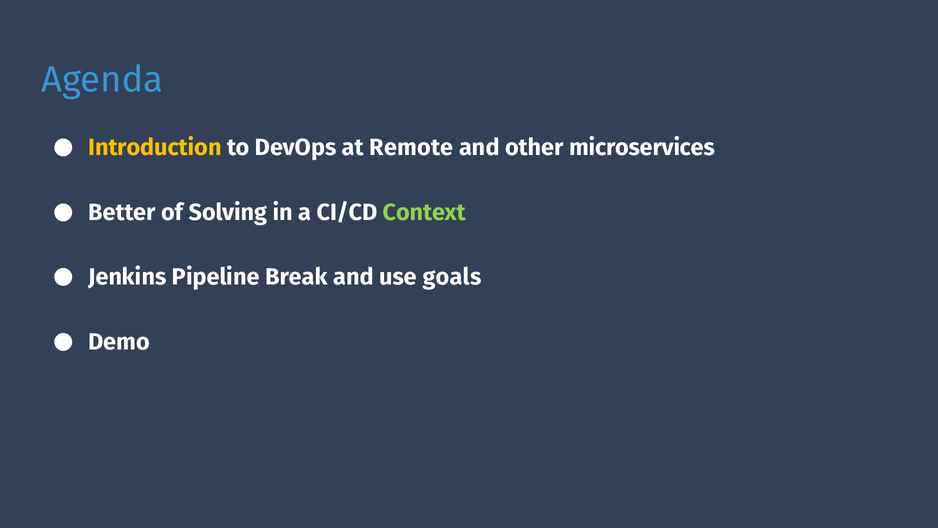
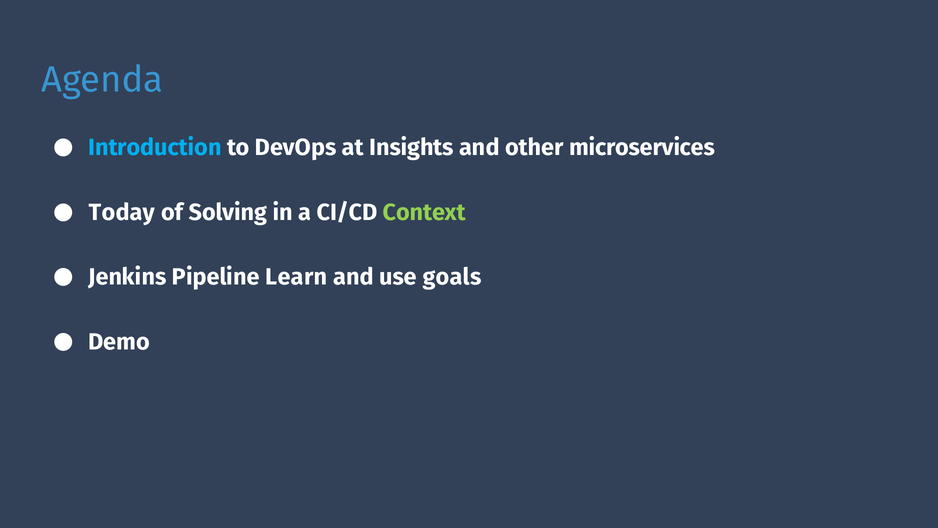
Introduction colour: yellow -> light blue
Remote: Remote -> Insights
Better: Better -> Today
Break: Break -> Learn
